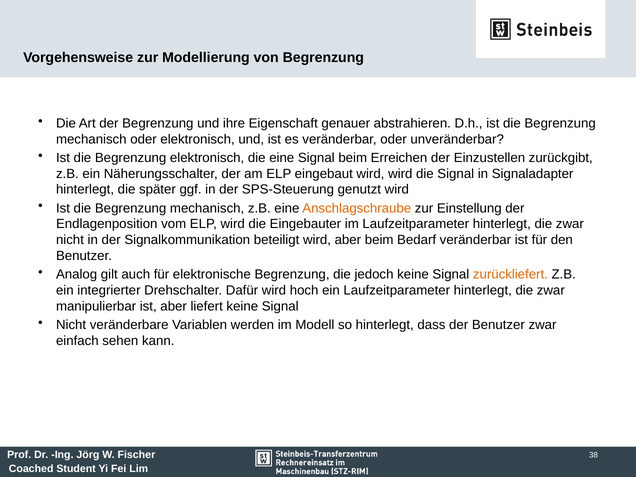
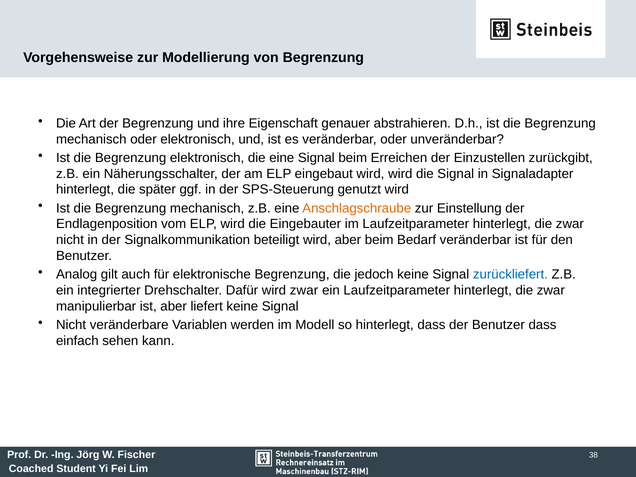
zurückliefert colour: orange -> blue
wird hoch: hoch -> zwar
Benutzer zwar: zwar -> dass
